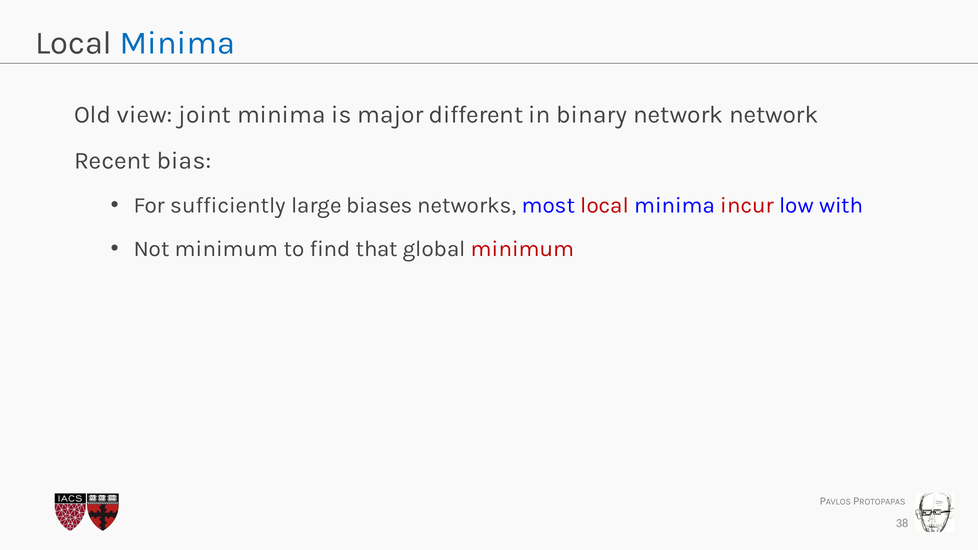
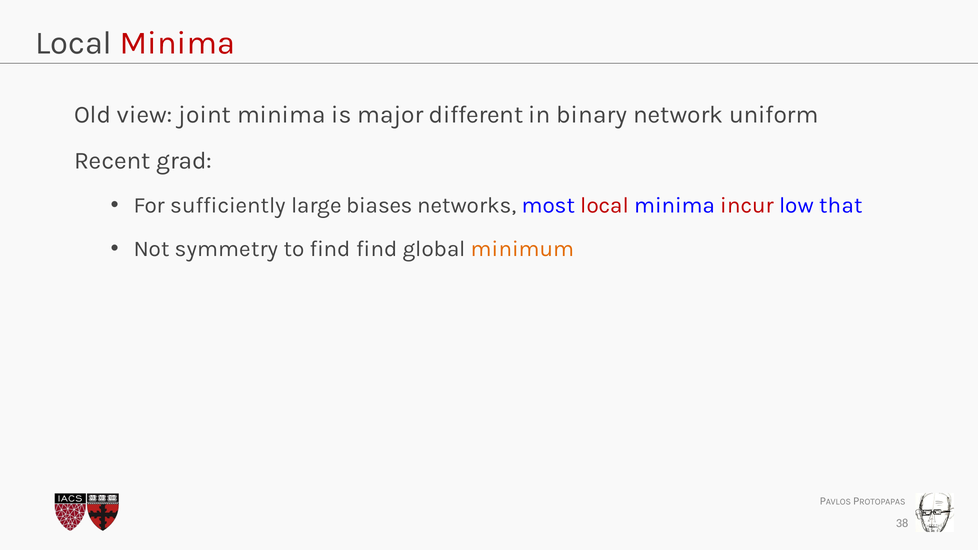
Minima at (177, 43) colour: blue -> red
network network: network -> uniform
bias: bias -> grad
with: with -> that
Not minimum: minimum -> symmetry
find that: that -> find
minimum at (523, 249) colour: red -> orange
